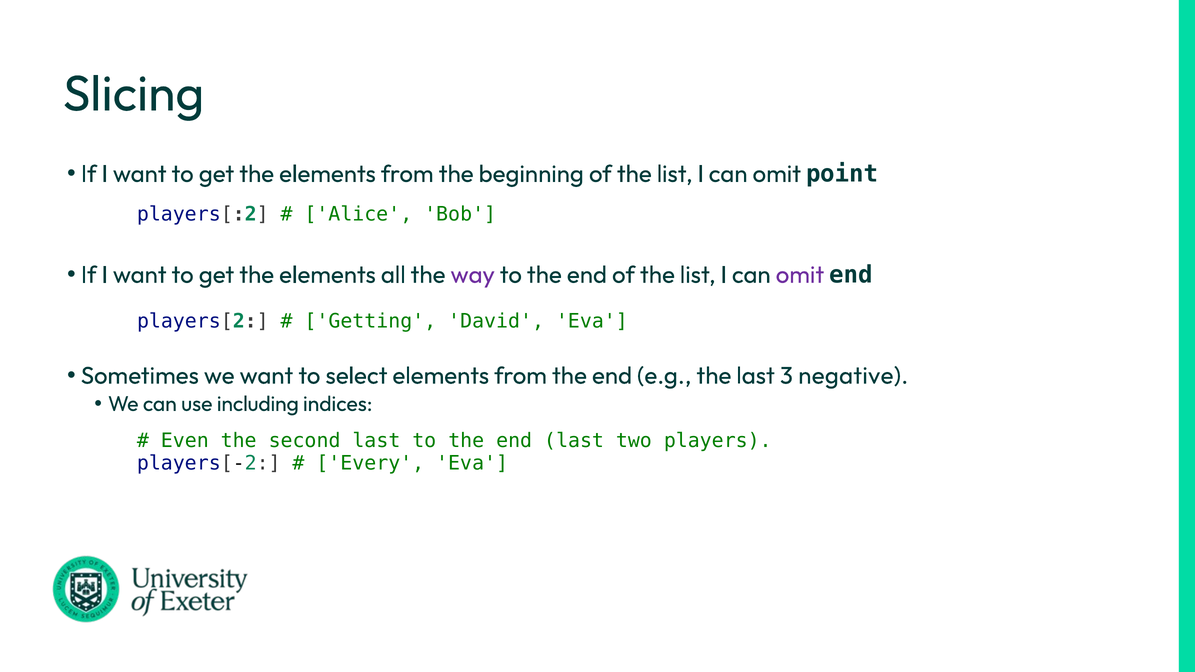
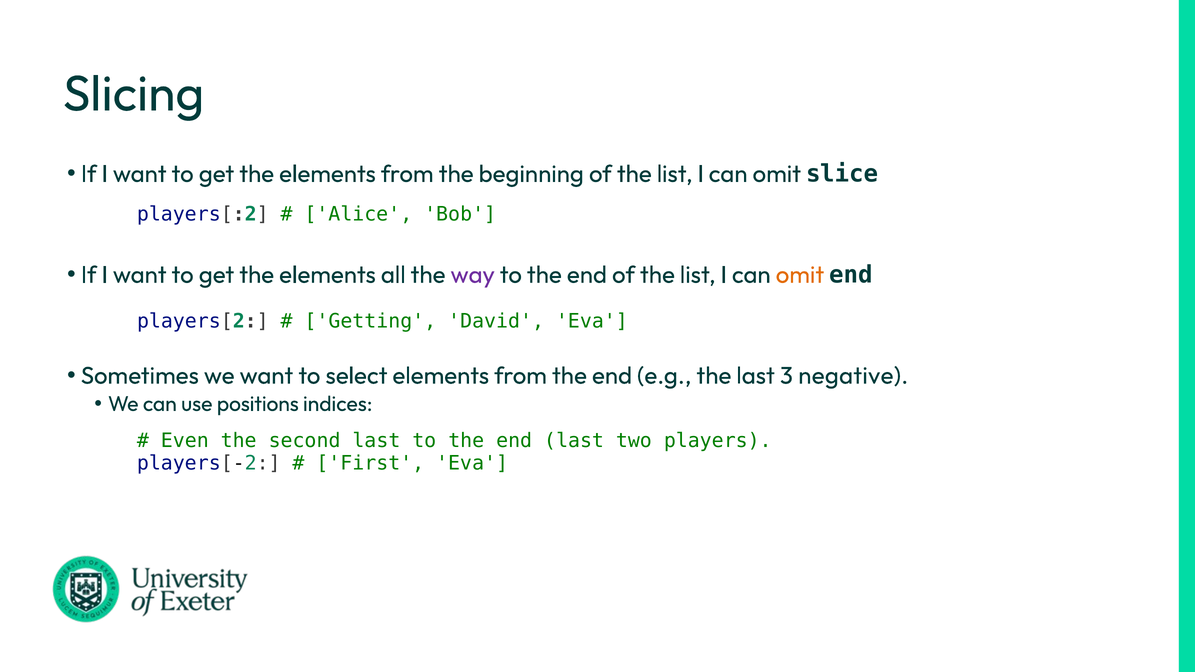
point: point -> slice
omit at (800, 275) colour: purple -> orange
including: including -> positions
Every: Every -> First
